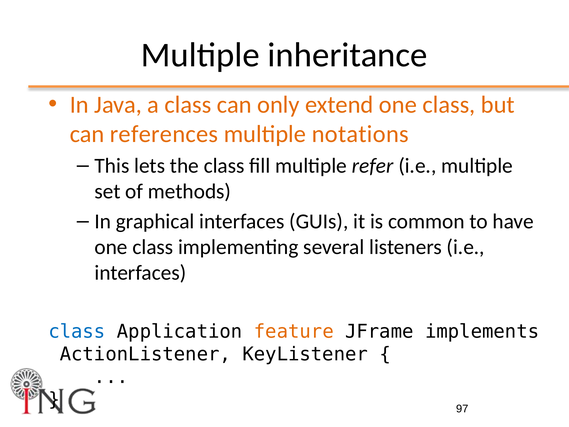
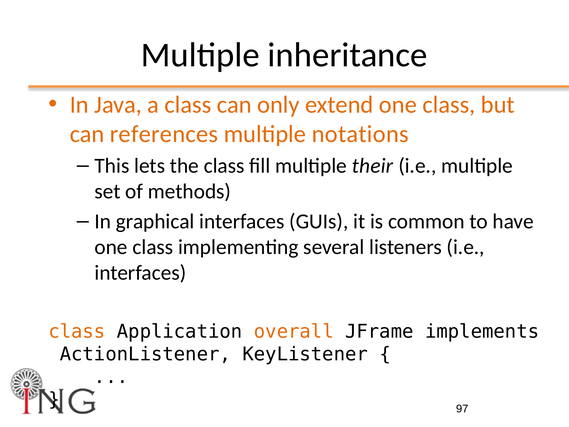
refer: refer -> their
class at (77, 331) colour: blue -> orange
feature: feature -> overall
